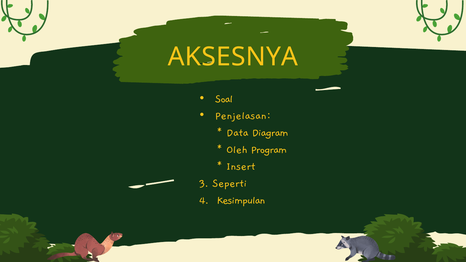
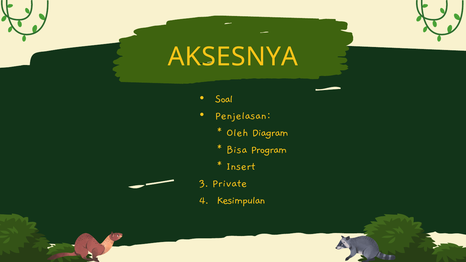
Data: Data -> Oleh
Oleh: Oleh -> Bisa
Seperti: Seperti -> Private
